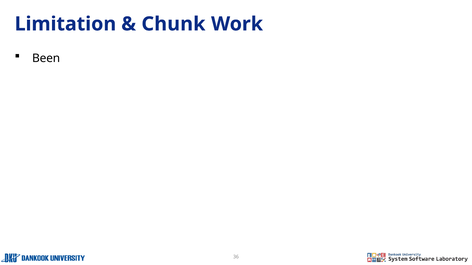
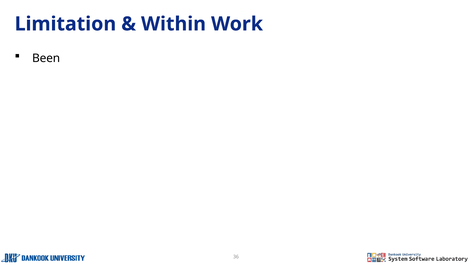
Chunk: Chunk -> Within
